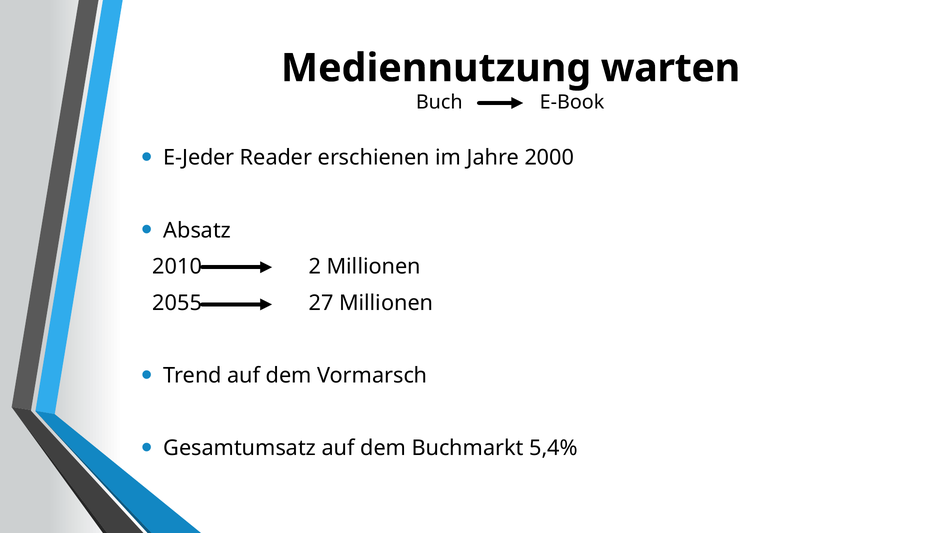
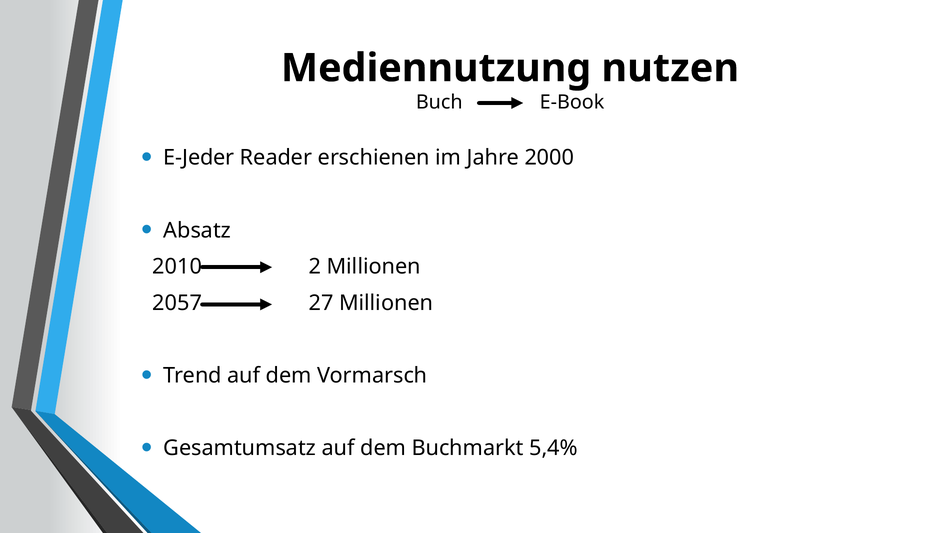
warten: warten -> nutzen
2055: 2055 -> 2057
